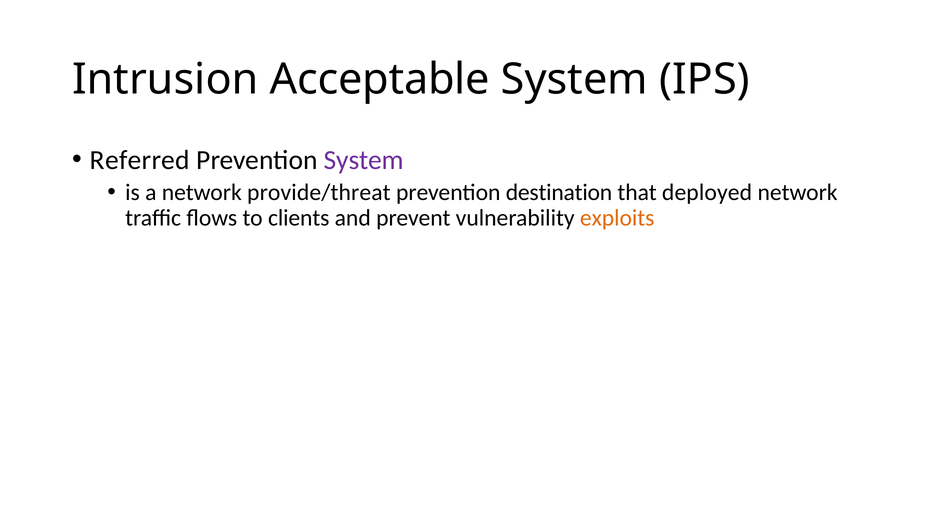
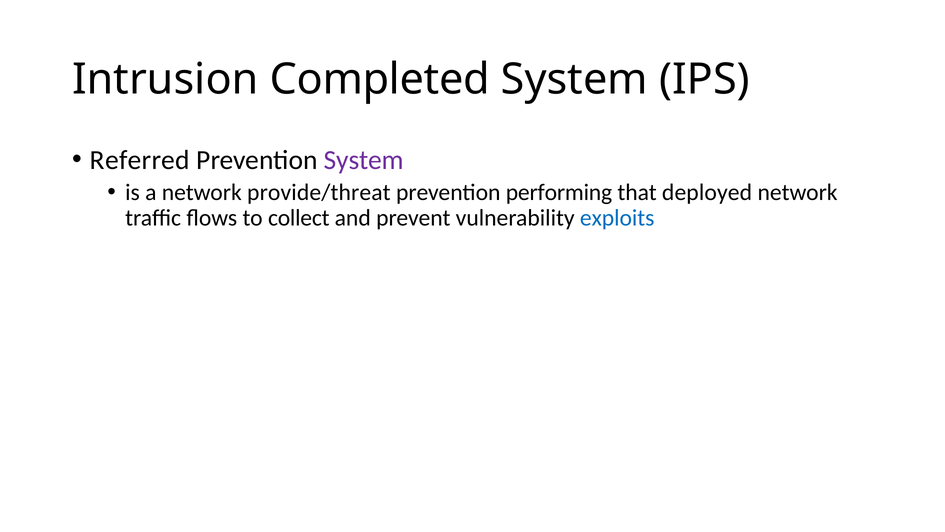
Acceptable: Acceptable -> Completed
destination: destination -> performing
clients: clients -> collect
exploits colour: orange -> blue
